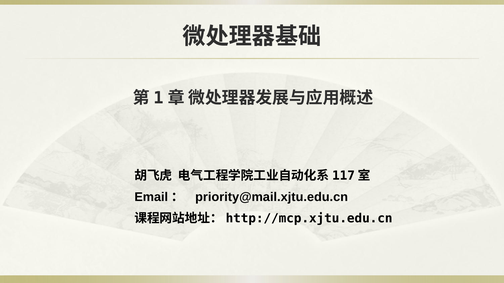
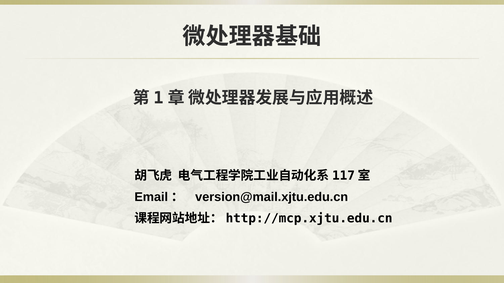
priority@mail.xjtu.edu.cn: priority@mail.xjtu.edu.cn -> version@mail.xjtu.edu.cn
